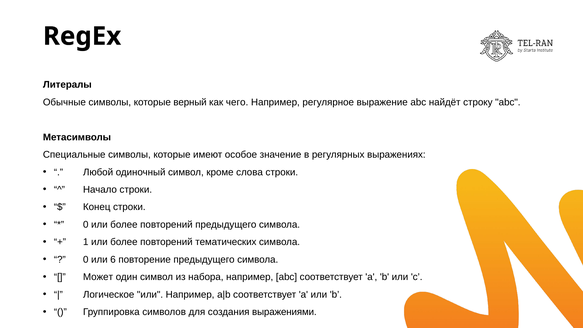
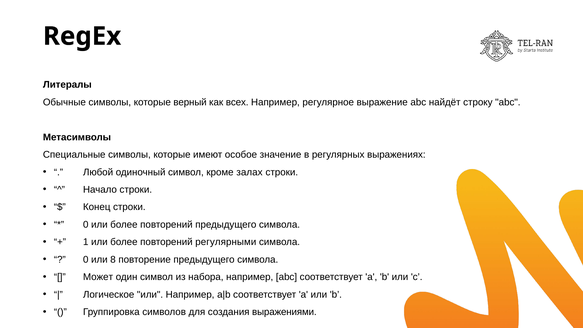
чего: чего -> всех
слова: слова -> залах
тематических: тематических -> регулярными
6: 6 -> 8
